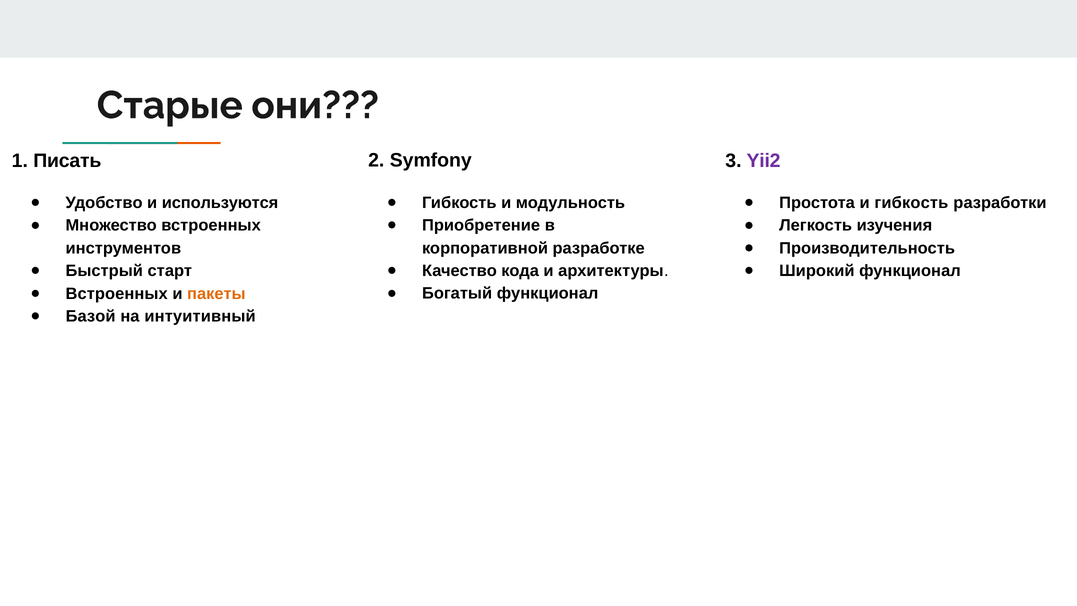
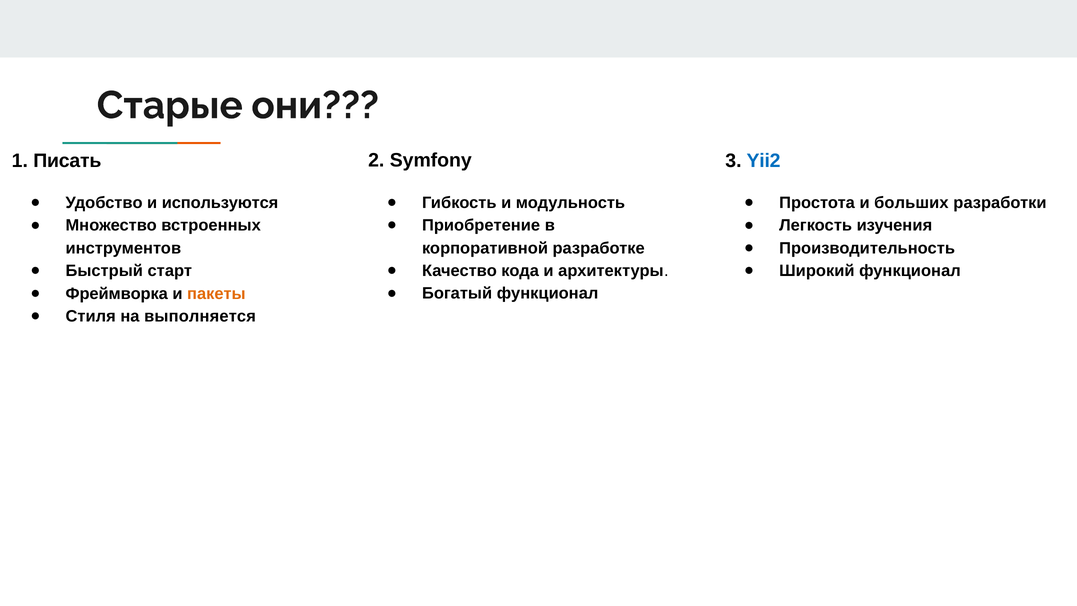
Yii2 colour: purple -> blue
и гибкость: гибкость -> больших
Встроенных at (117, 294): Встроенных -> Фреймворка
Базой: Базой -> Стиля
интуитивный: интуитивный -> выполняется
